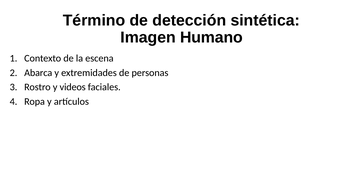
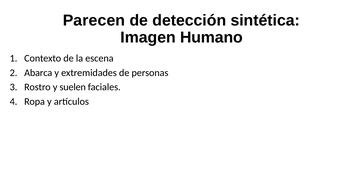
Término: Término -> Parecen
videos: videos -> suelen
